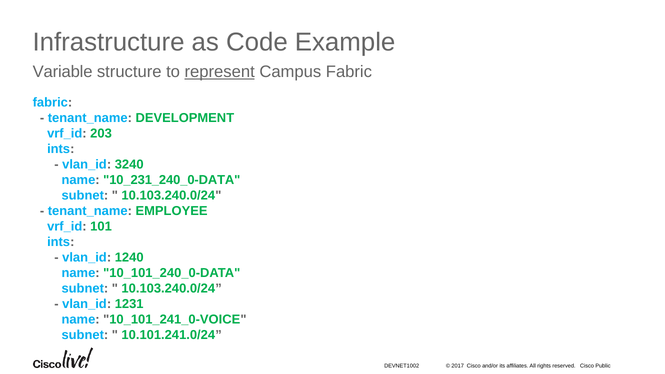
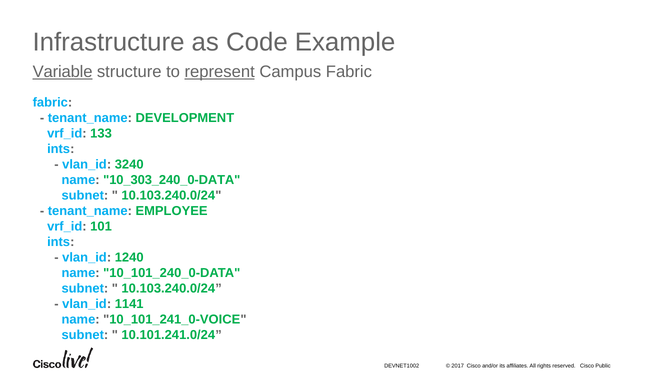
Variable underline: none -> present
203: 203 -> 133
10_231_240_0-DATA: 10_231_240_0-DATA -> 10_303_240_0-DATA
1231: 1231 -> 1141
